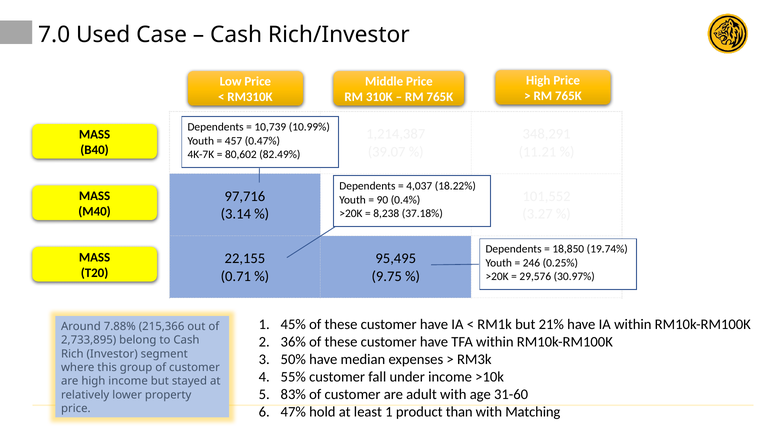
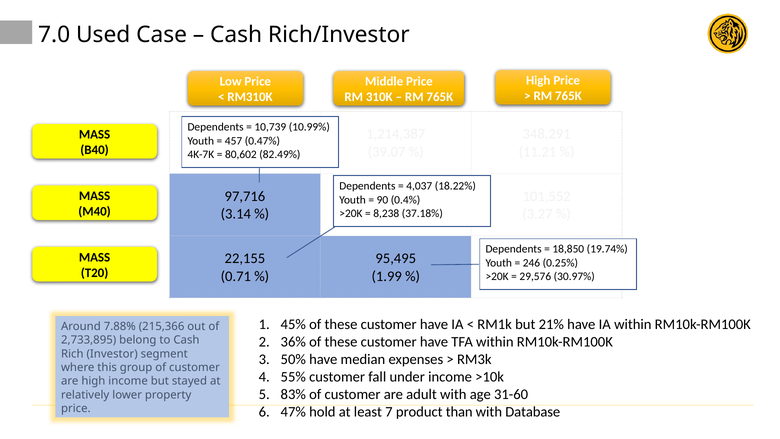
9.75: 9.75 -> 1.99
least 1: 1 -> 7
Matching: Matching -> Database
